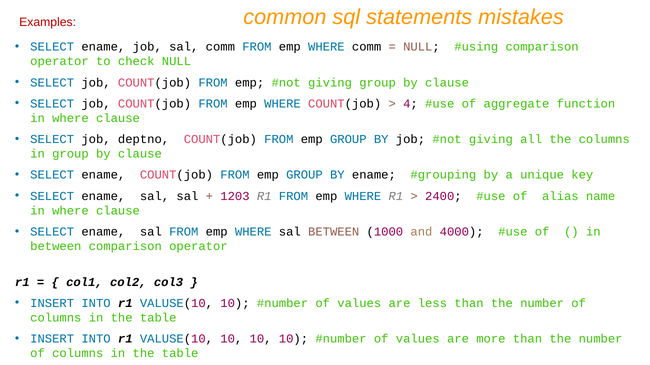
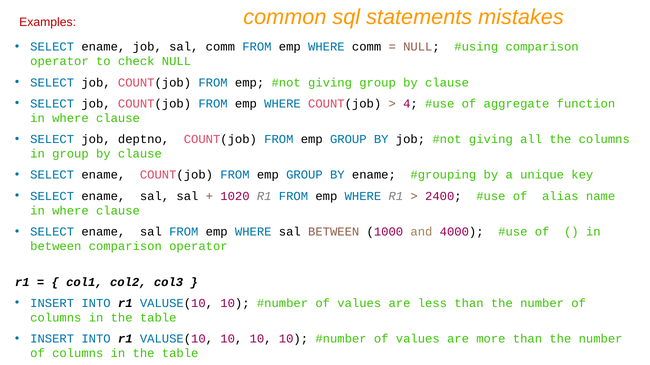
1203: 1203 -> 1020
